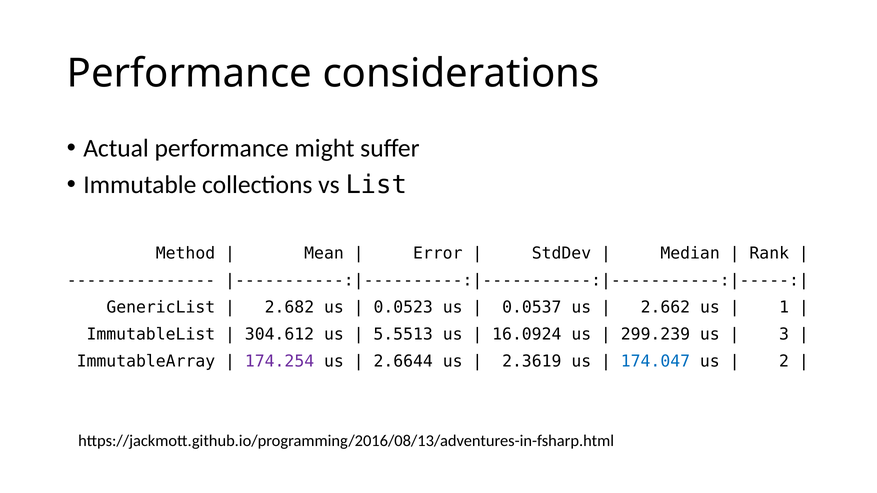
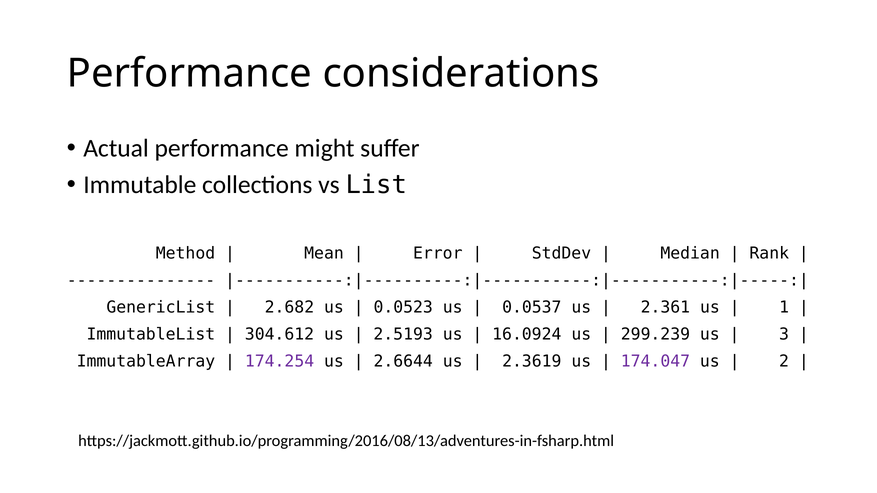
2.662: 2.662 -> 2.361
5.5513: 5.5513 -> 2.5193
174.047 colour: blue -> purple
